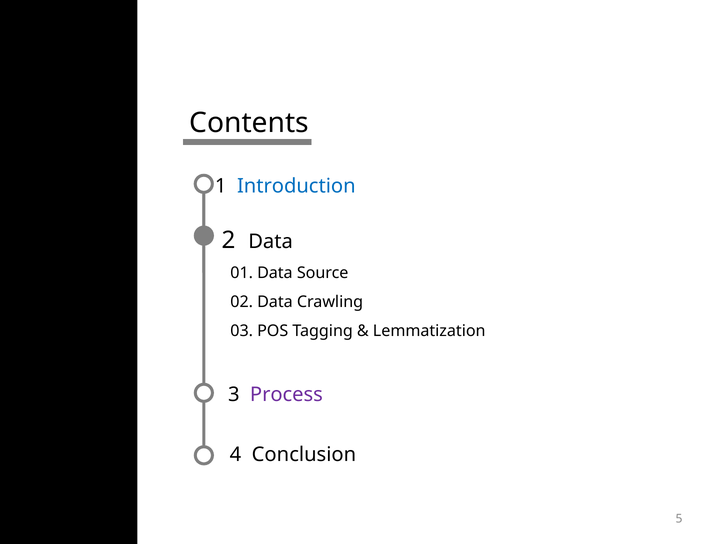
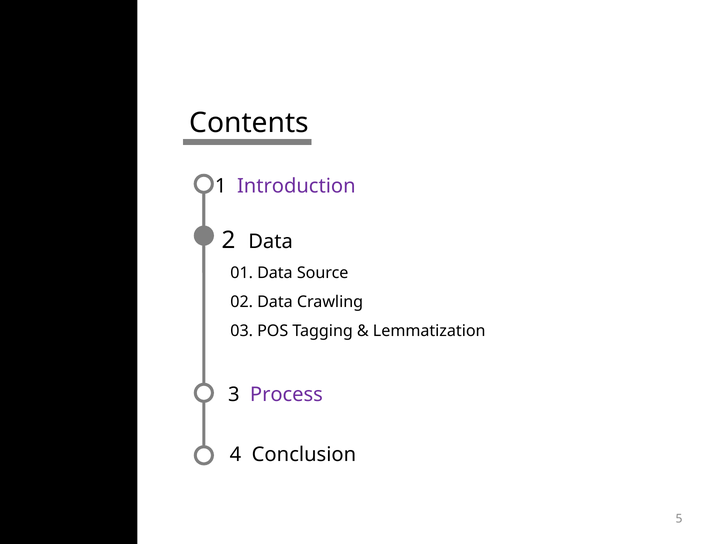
Introduction colour: blue -> purple
